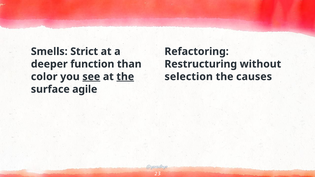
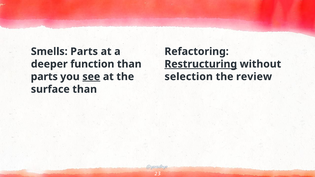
Smells Strict: Strict -> Parts
Restructuring underline: none -> present
color at (44, 77): color -> parts
the at (125, 77) underline: present -> none
causes: causes -> review
surface agile: agile -> than
